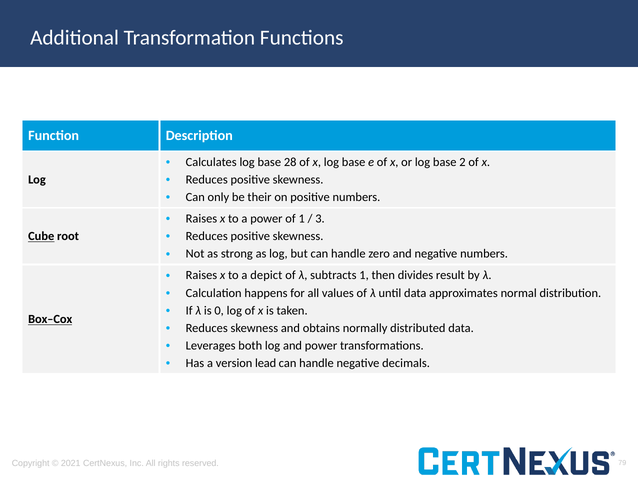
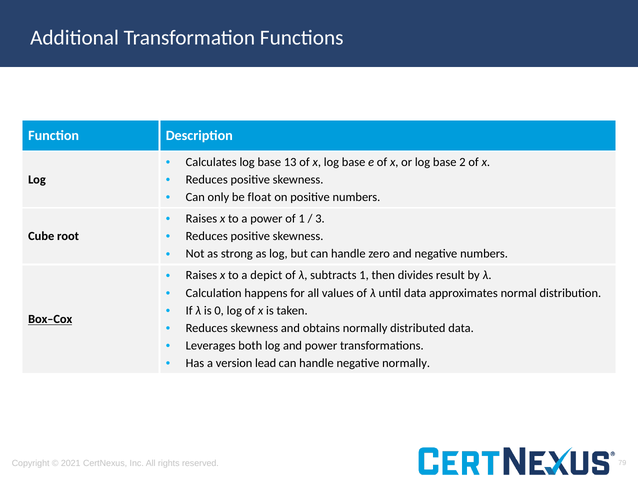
28: 28 -> 13
their: their -> float
Cube underline: present -> none
negative decimals: decimals -> normally
